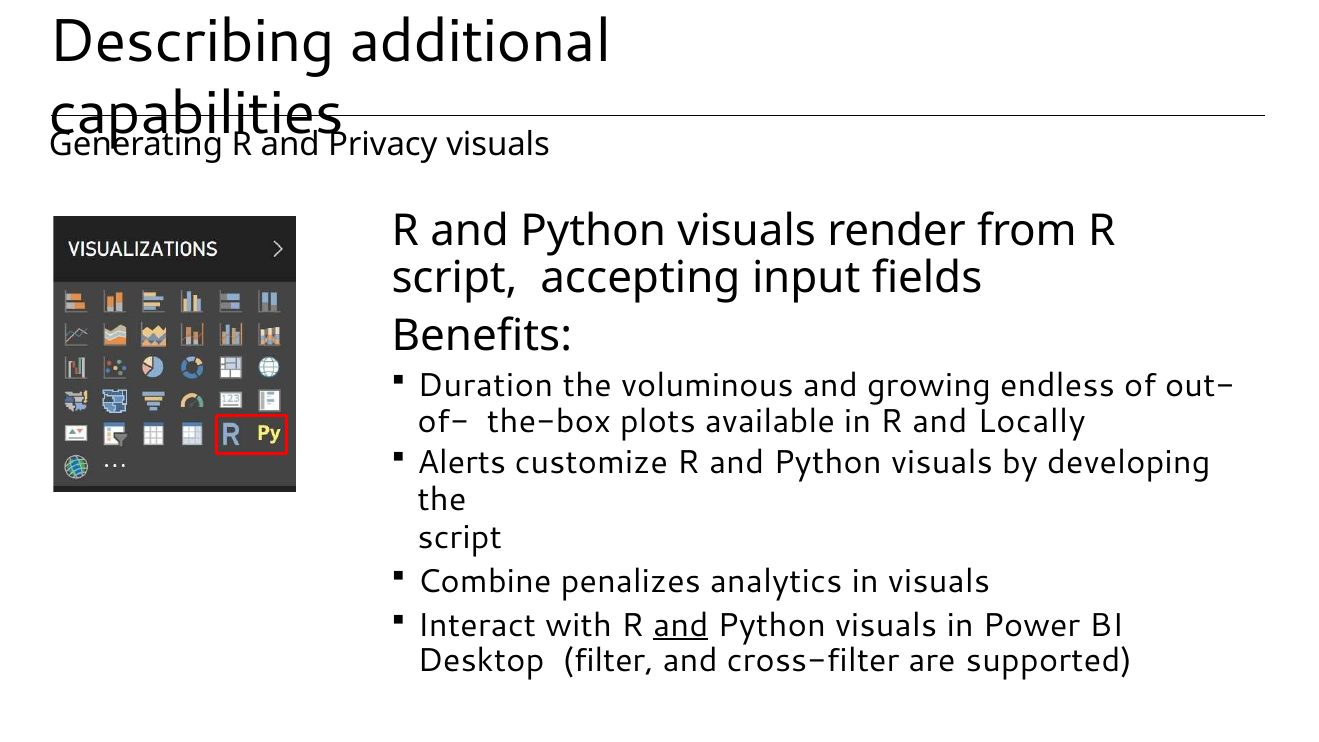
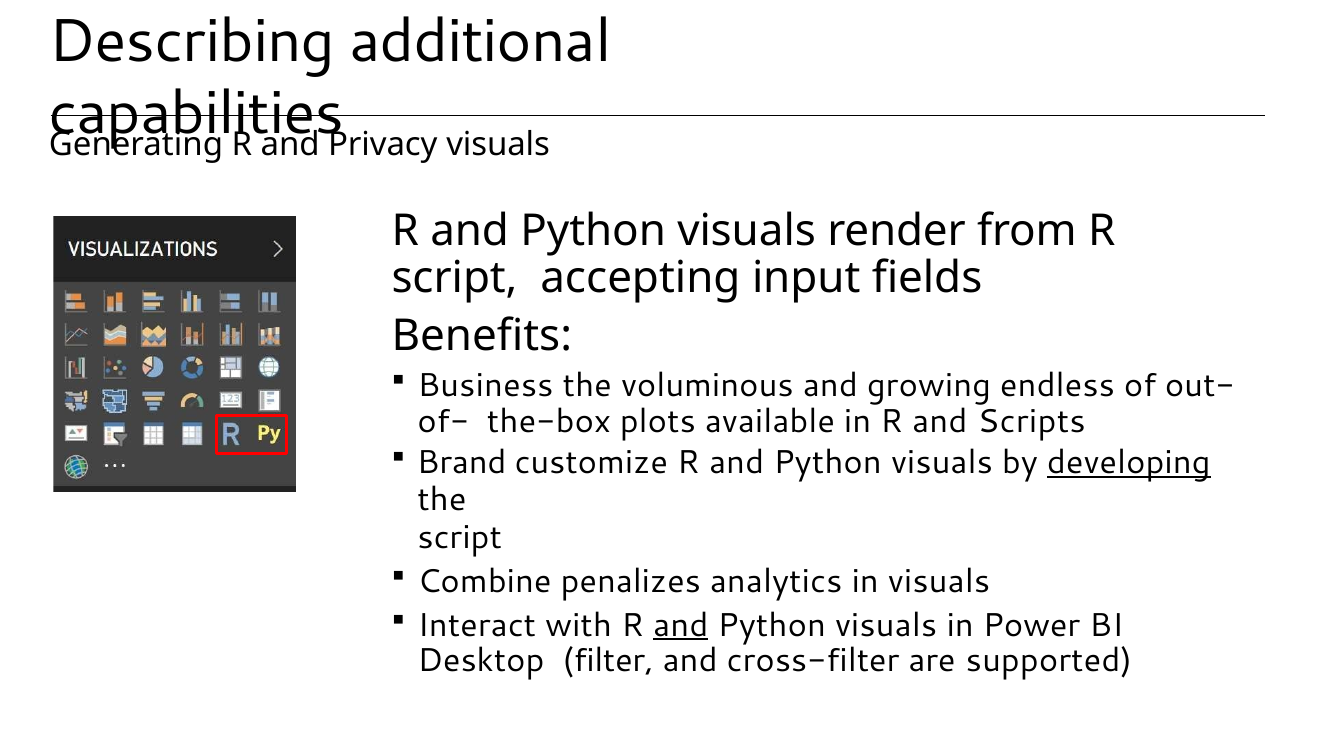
Duration: Duration -> Business
Locally: Locally -> Scripts
Alerts: Alerts -> Brand
developing underline: none -> present
